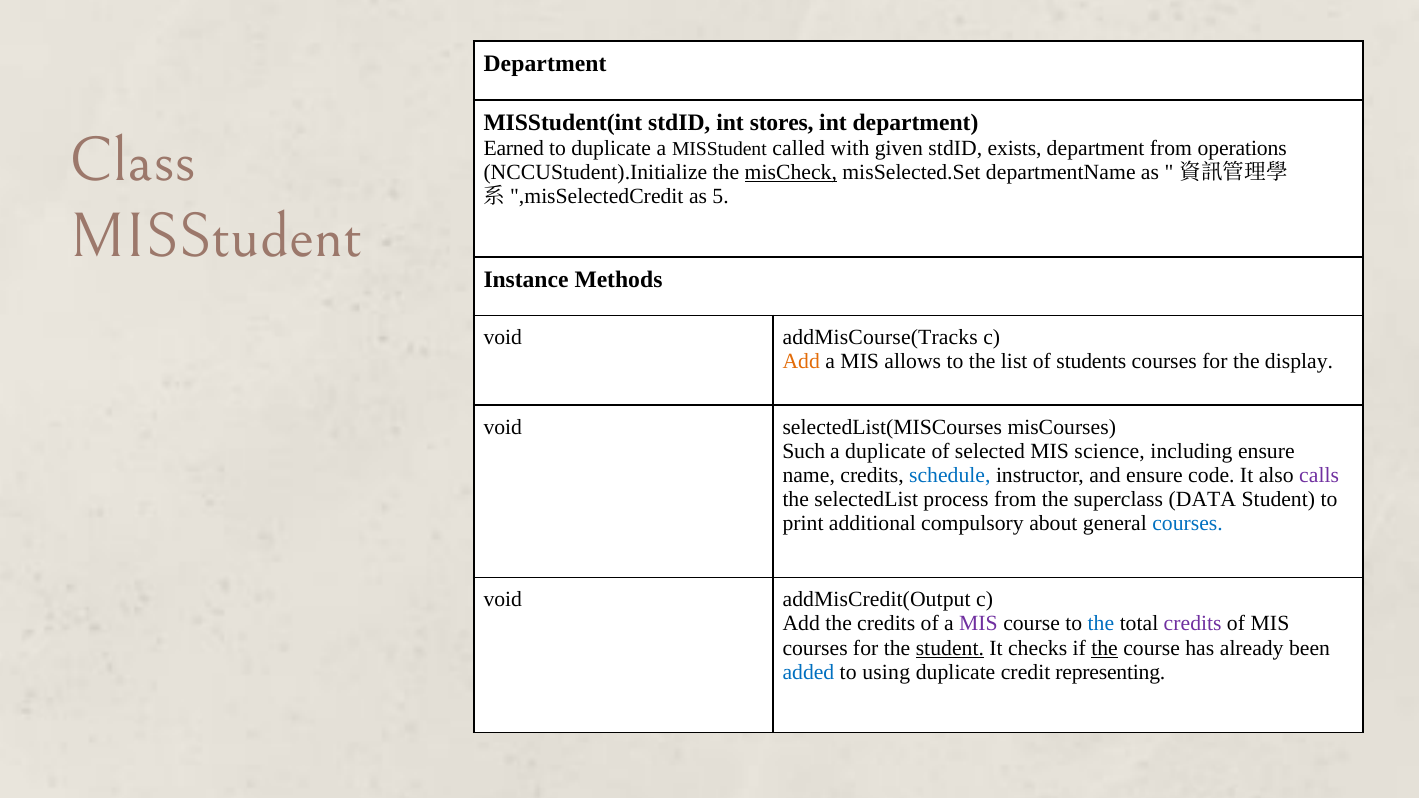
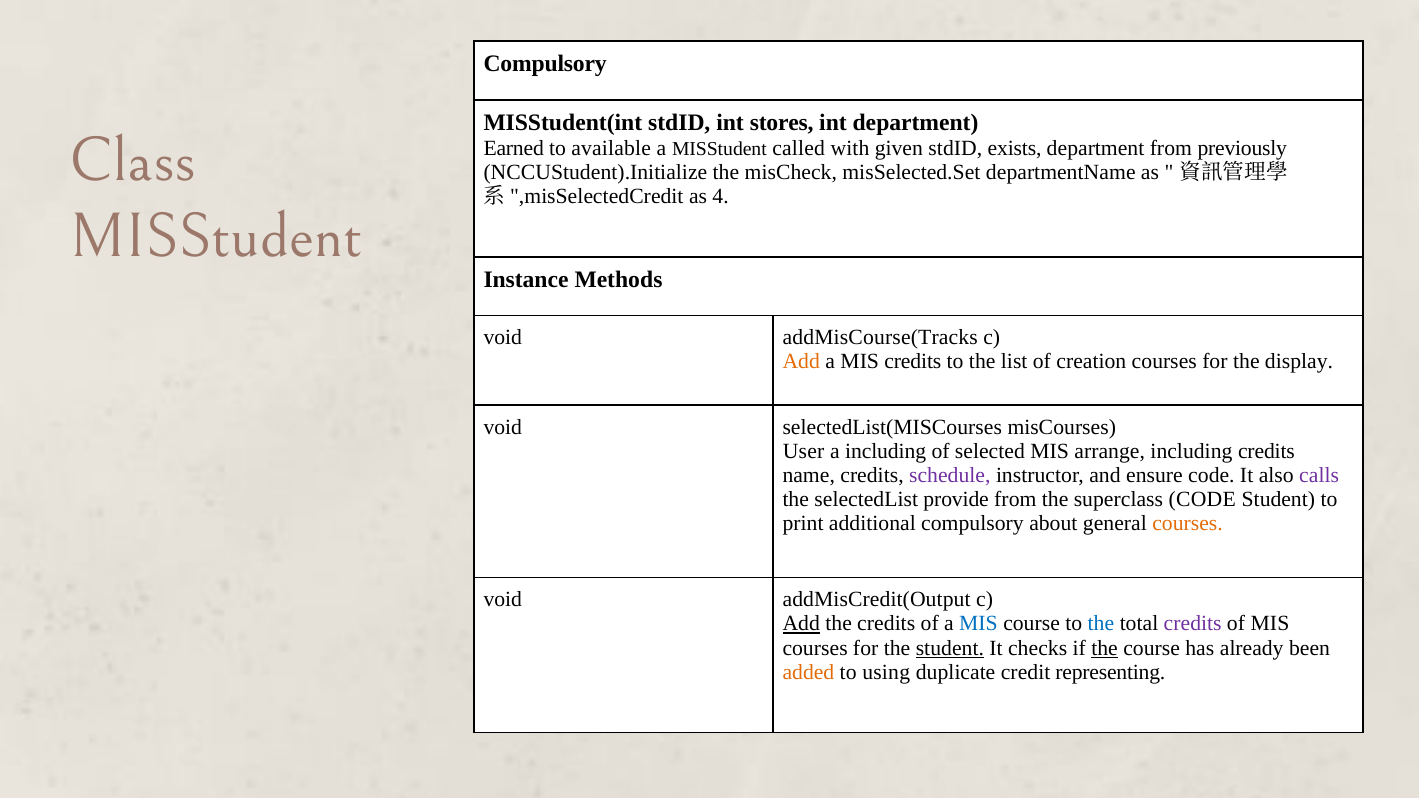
Department at (545, 64): Department -> Compulsory
to duplicate: duplicate -> available
operations: operations -> previously
misCheck underline: present -> none
5: 5 -> 4
MIS allows: allows -> credits
students: students -> creation
Such: Such -> User
a duplicate: duplicate -> including
science: science -> arrange
including ensure: ensure -> credits
schedule colour: blue -> purple
process: process -> provide
superclass DATA: DATA -> CODE
courses at (1188, 524) colour: blue -> orange
Add at (801, 624) underline: none -> present
MIS at (978, 624) colour: purple -> blue
added colour: blue -> orange
